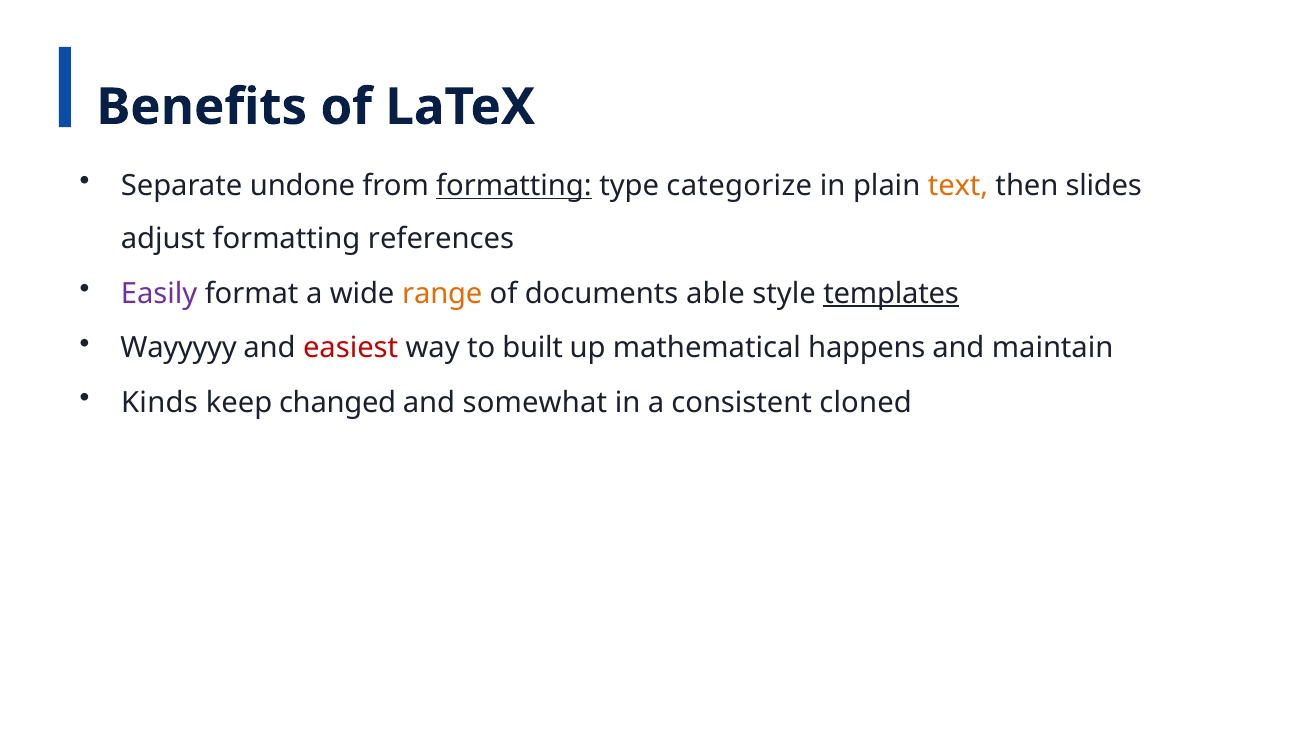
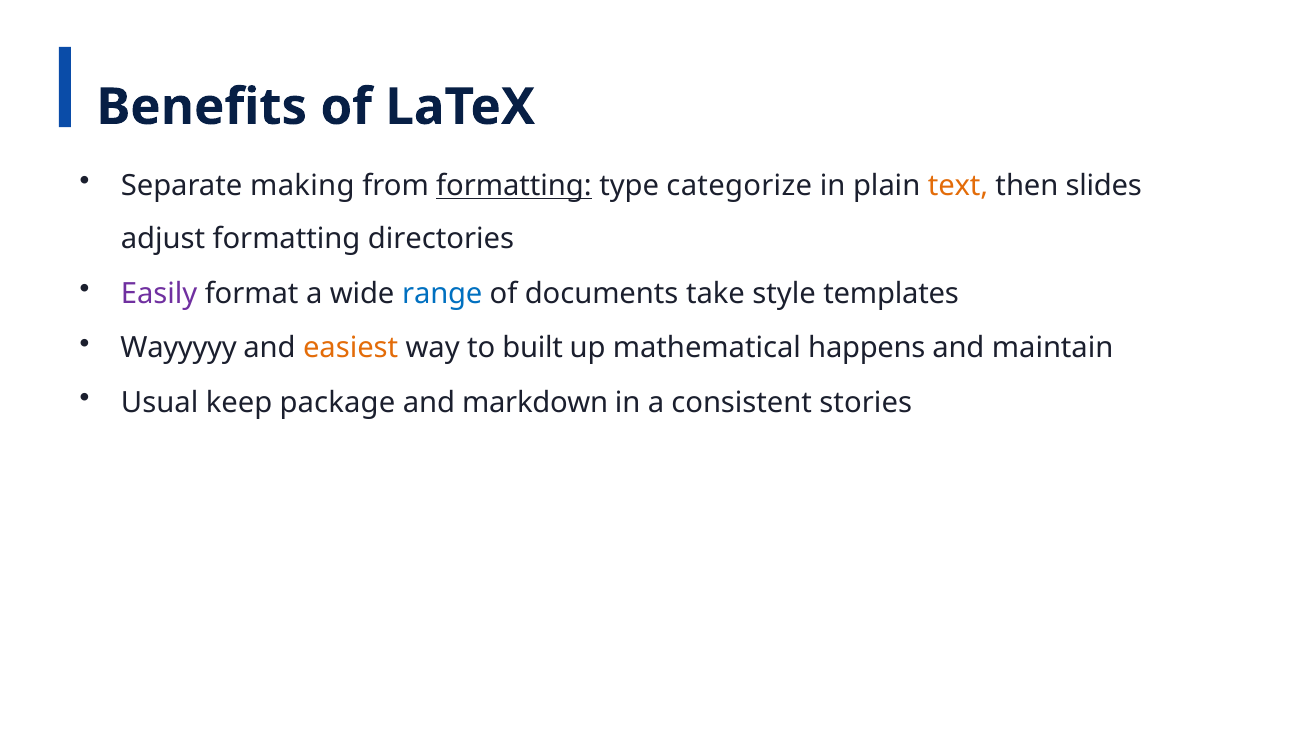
undone: undone -> making
references: references -> directories
range colour: orange -> blue
able: able -> take
templates underline: present -> none
easiest colour: red -> orange
Kinds: Kinds -> Usual
changed: changed -> package
somewhat: somewhat -> markdown
cloned: cloned -> stories
